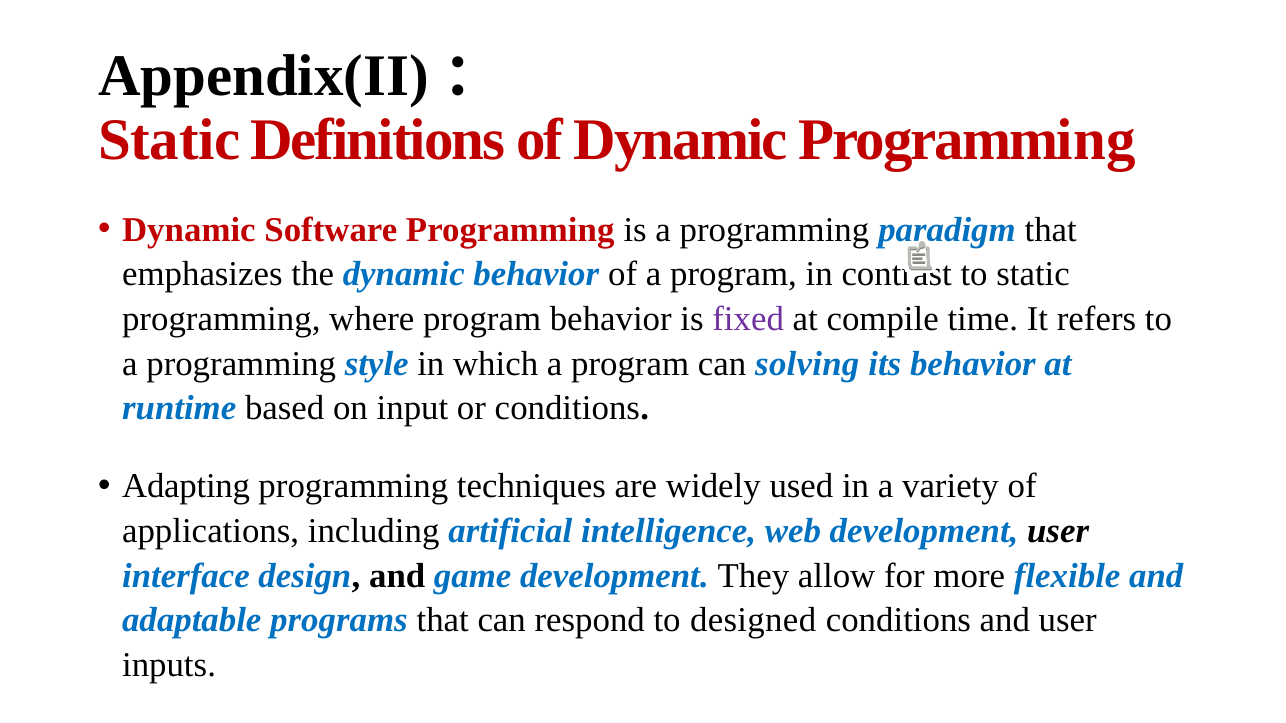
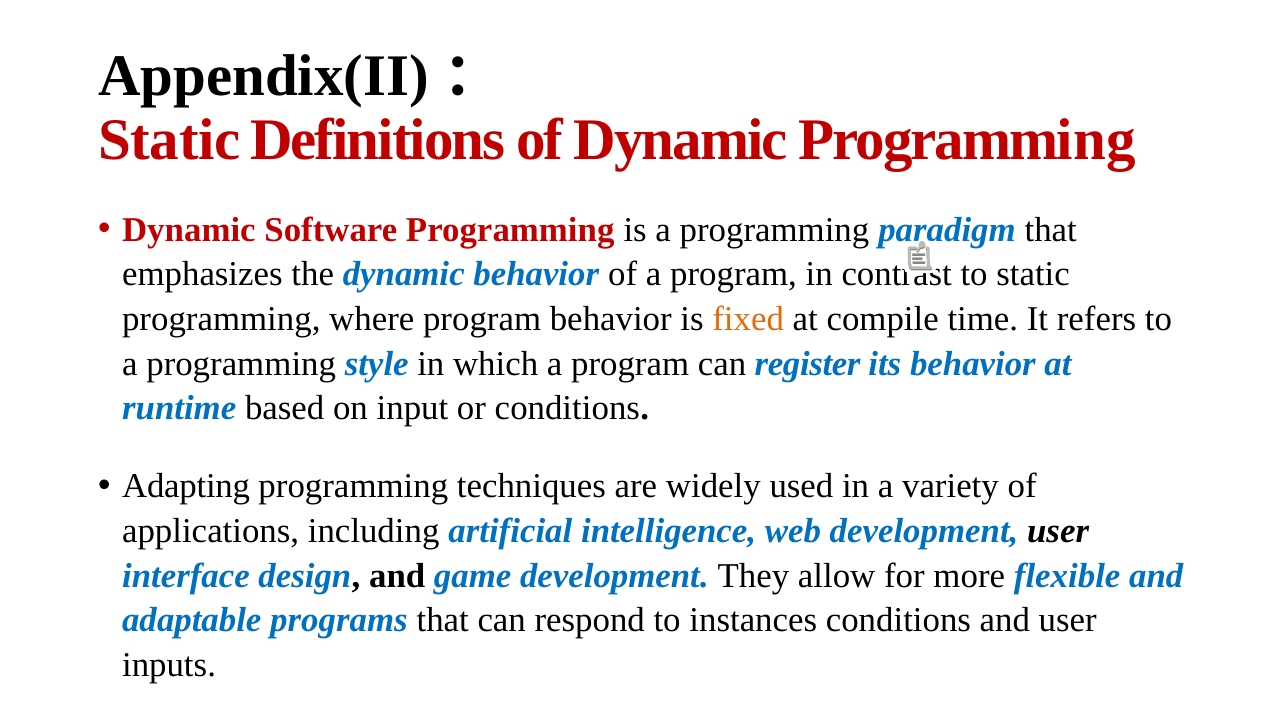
fixed colour: purple -> orange
solving: solving -> register
designed: designed -> instances
